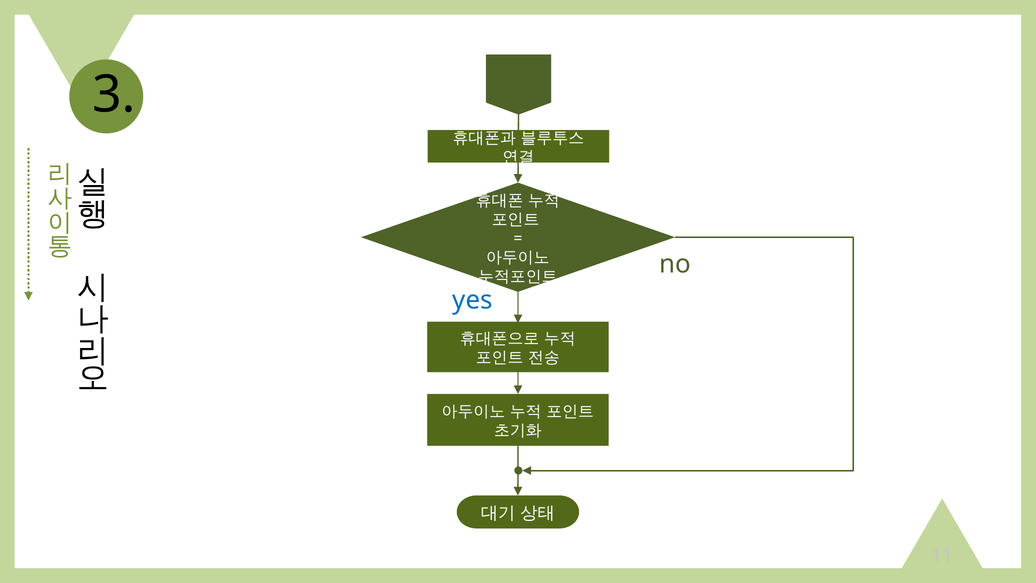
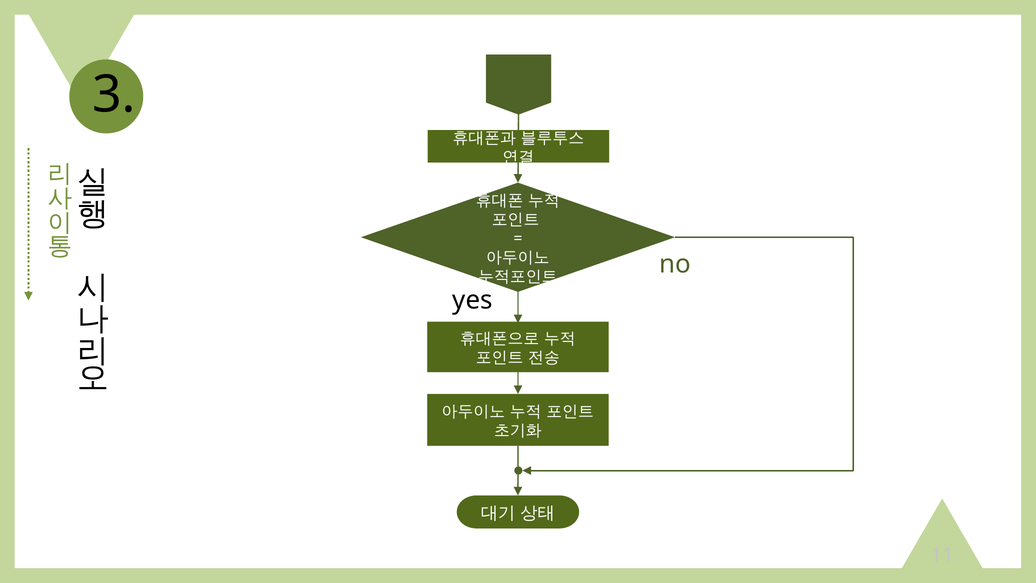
yes colour: blue -> black
